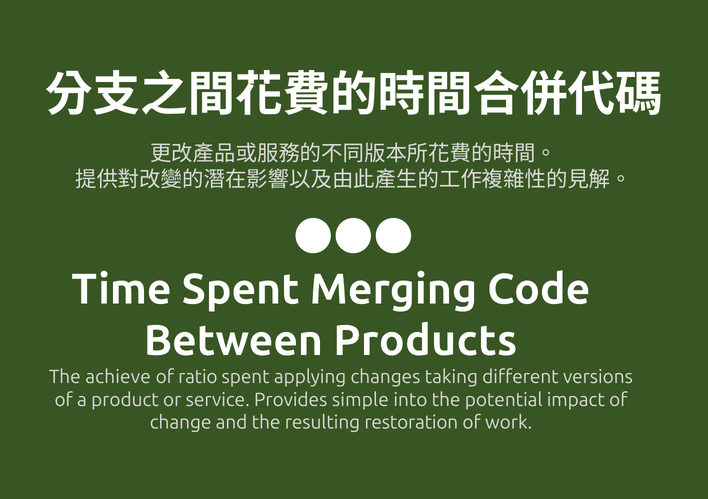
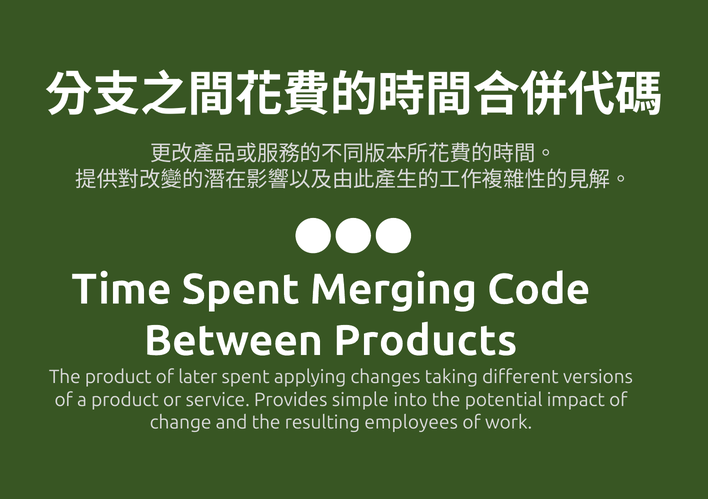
The achieve: achieve -> product
ratio: ratio -> later
restoration: restoration -> employees
